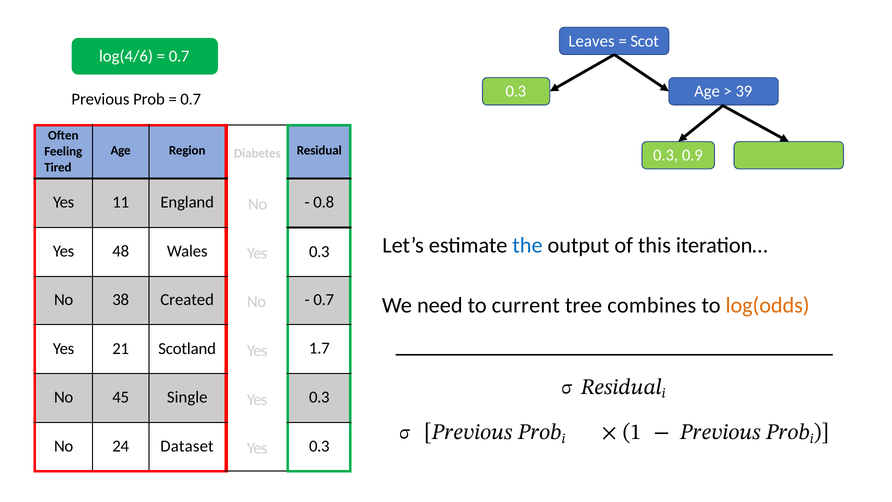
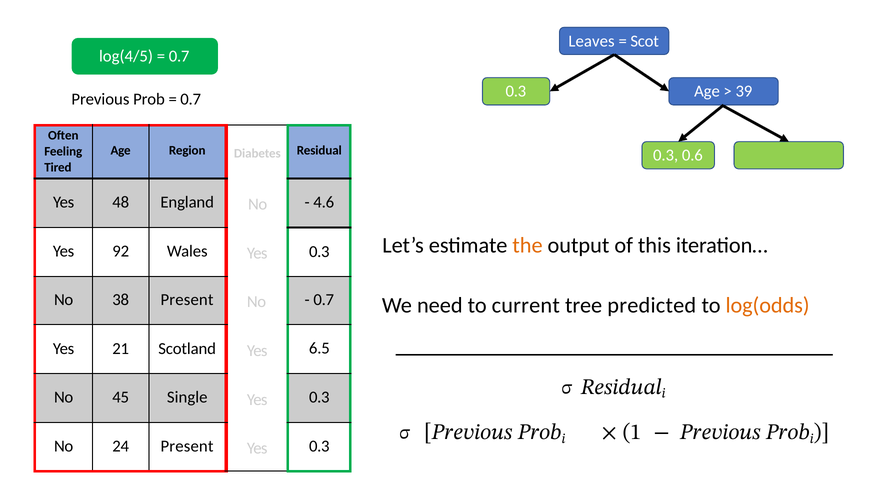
log(4/6: log(4/6 -> log(4/5
0.9: 0.9 -> 0.6
11: 11 -> 48
0.8: 0.8 -> 4.6
the colour: blue -> orange
48: 48 -> 92
38 Created: Created -> Present
combines: combines -> predicted
1.7: 1.7 -> 6.5
24 Dataset: Dataset -> Present
